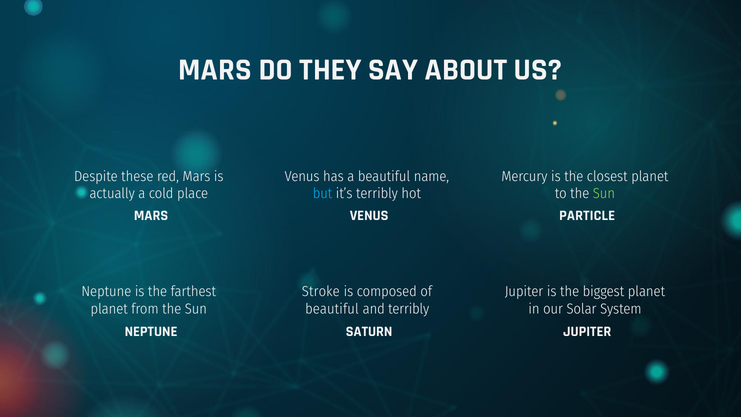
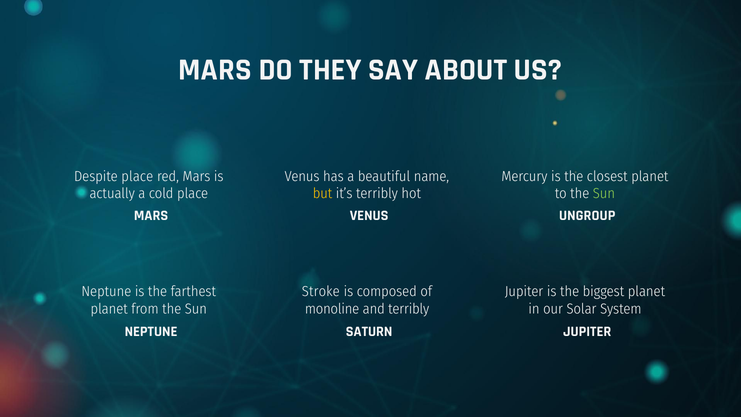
Despite these: these -> place
but colour: light blue -> yellow
PARTICLE: PARTICLE -> UNGROUP
beautiful at (332, 309): beautiful -> monoline
